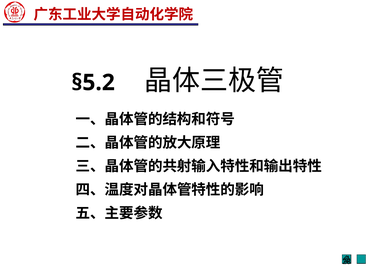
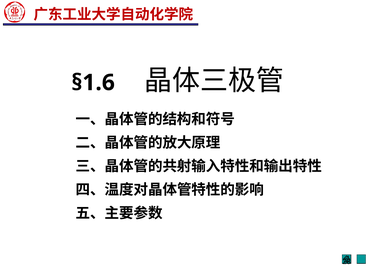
§5.2: §5.2 -> §1.6
